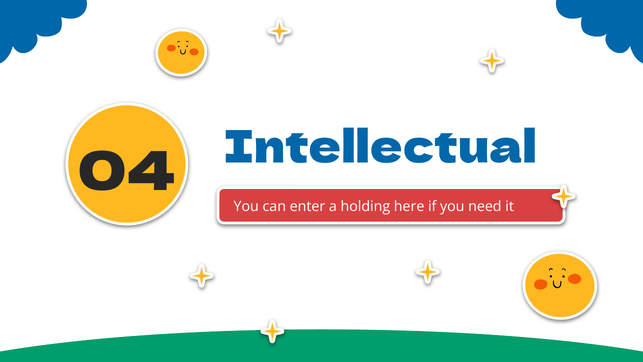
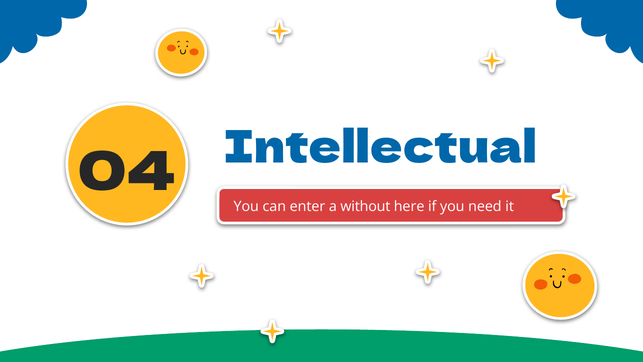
holding: holding -> without
